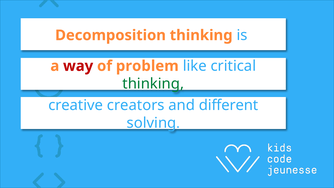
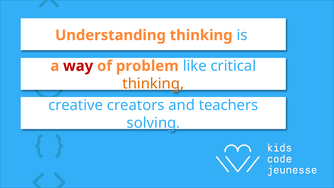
Decomposition: Decomposition -> Understanding
thinking at (153, 84) colour: green -> orange
different: different -> teachers
